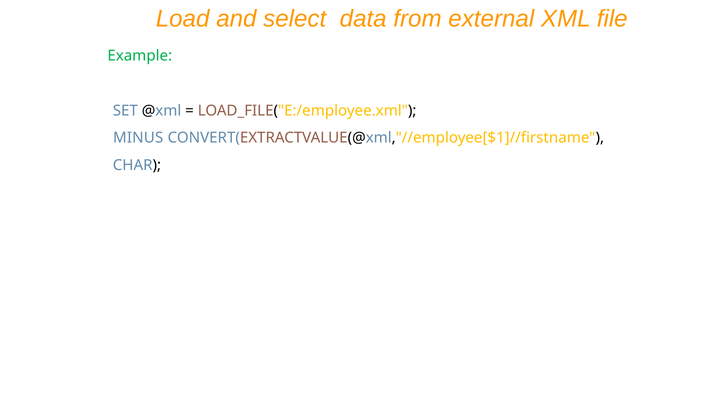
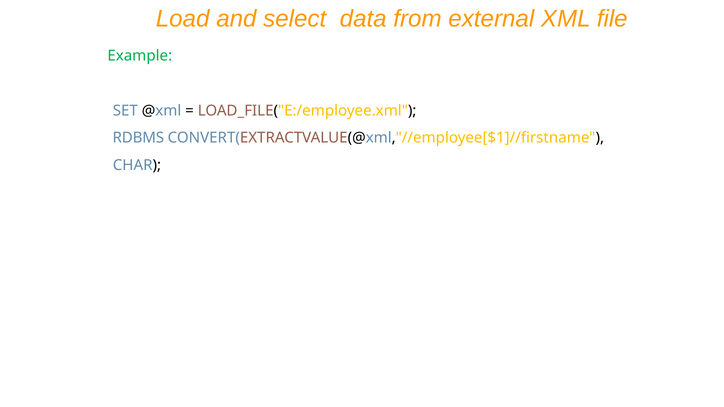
MINUS: MINUS -> RDBMS
